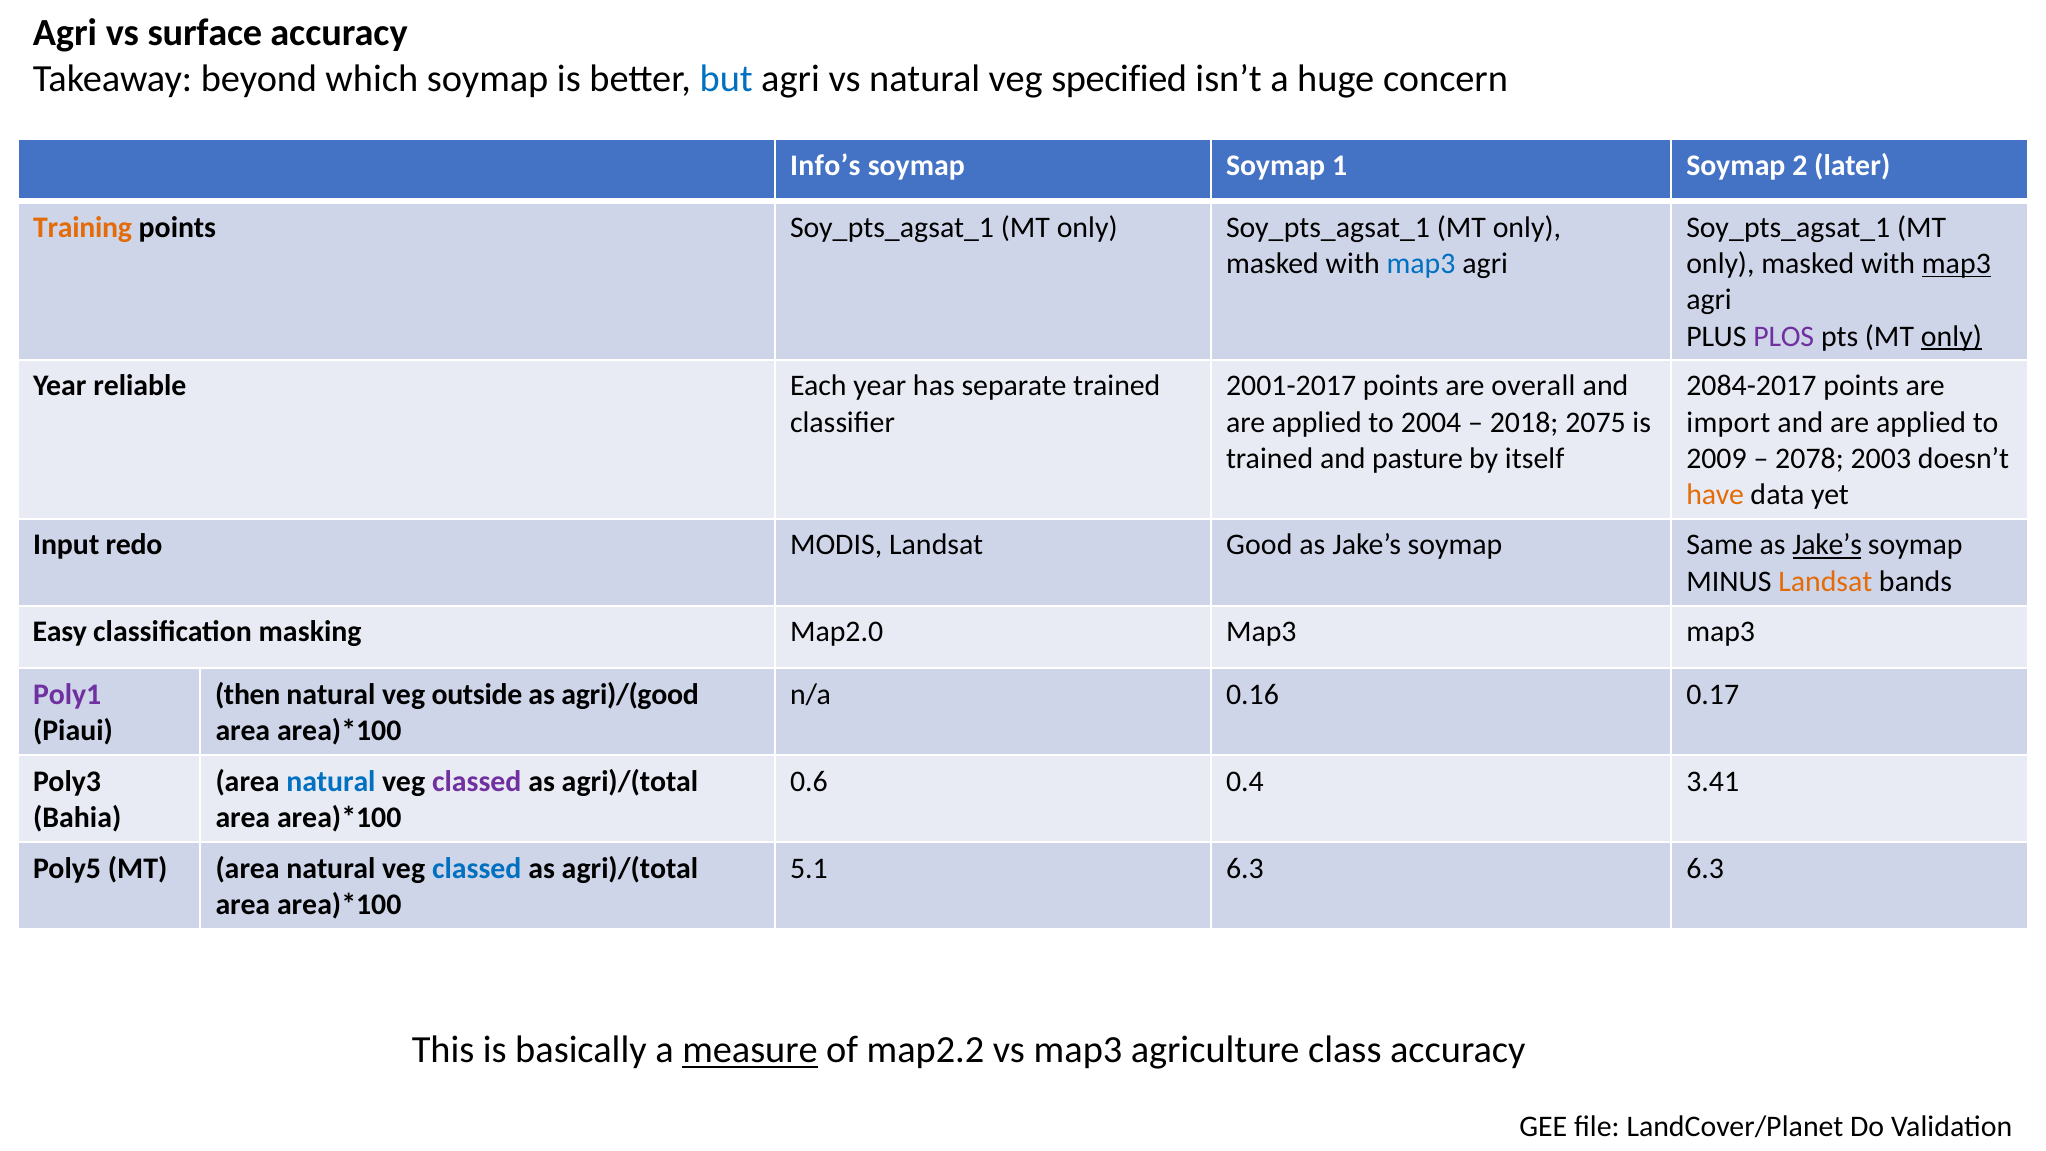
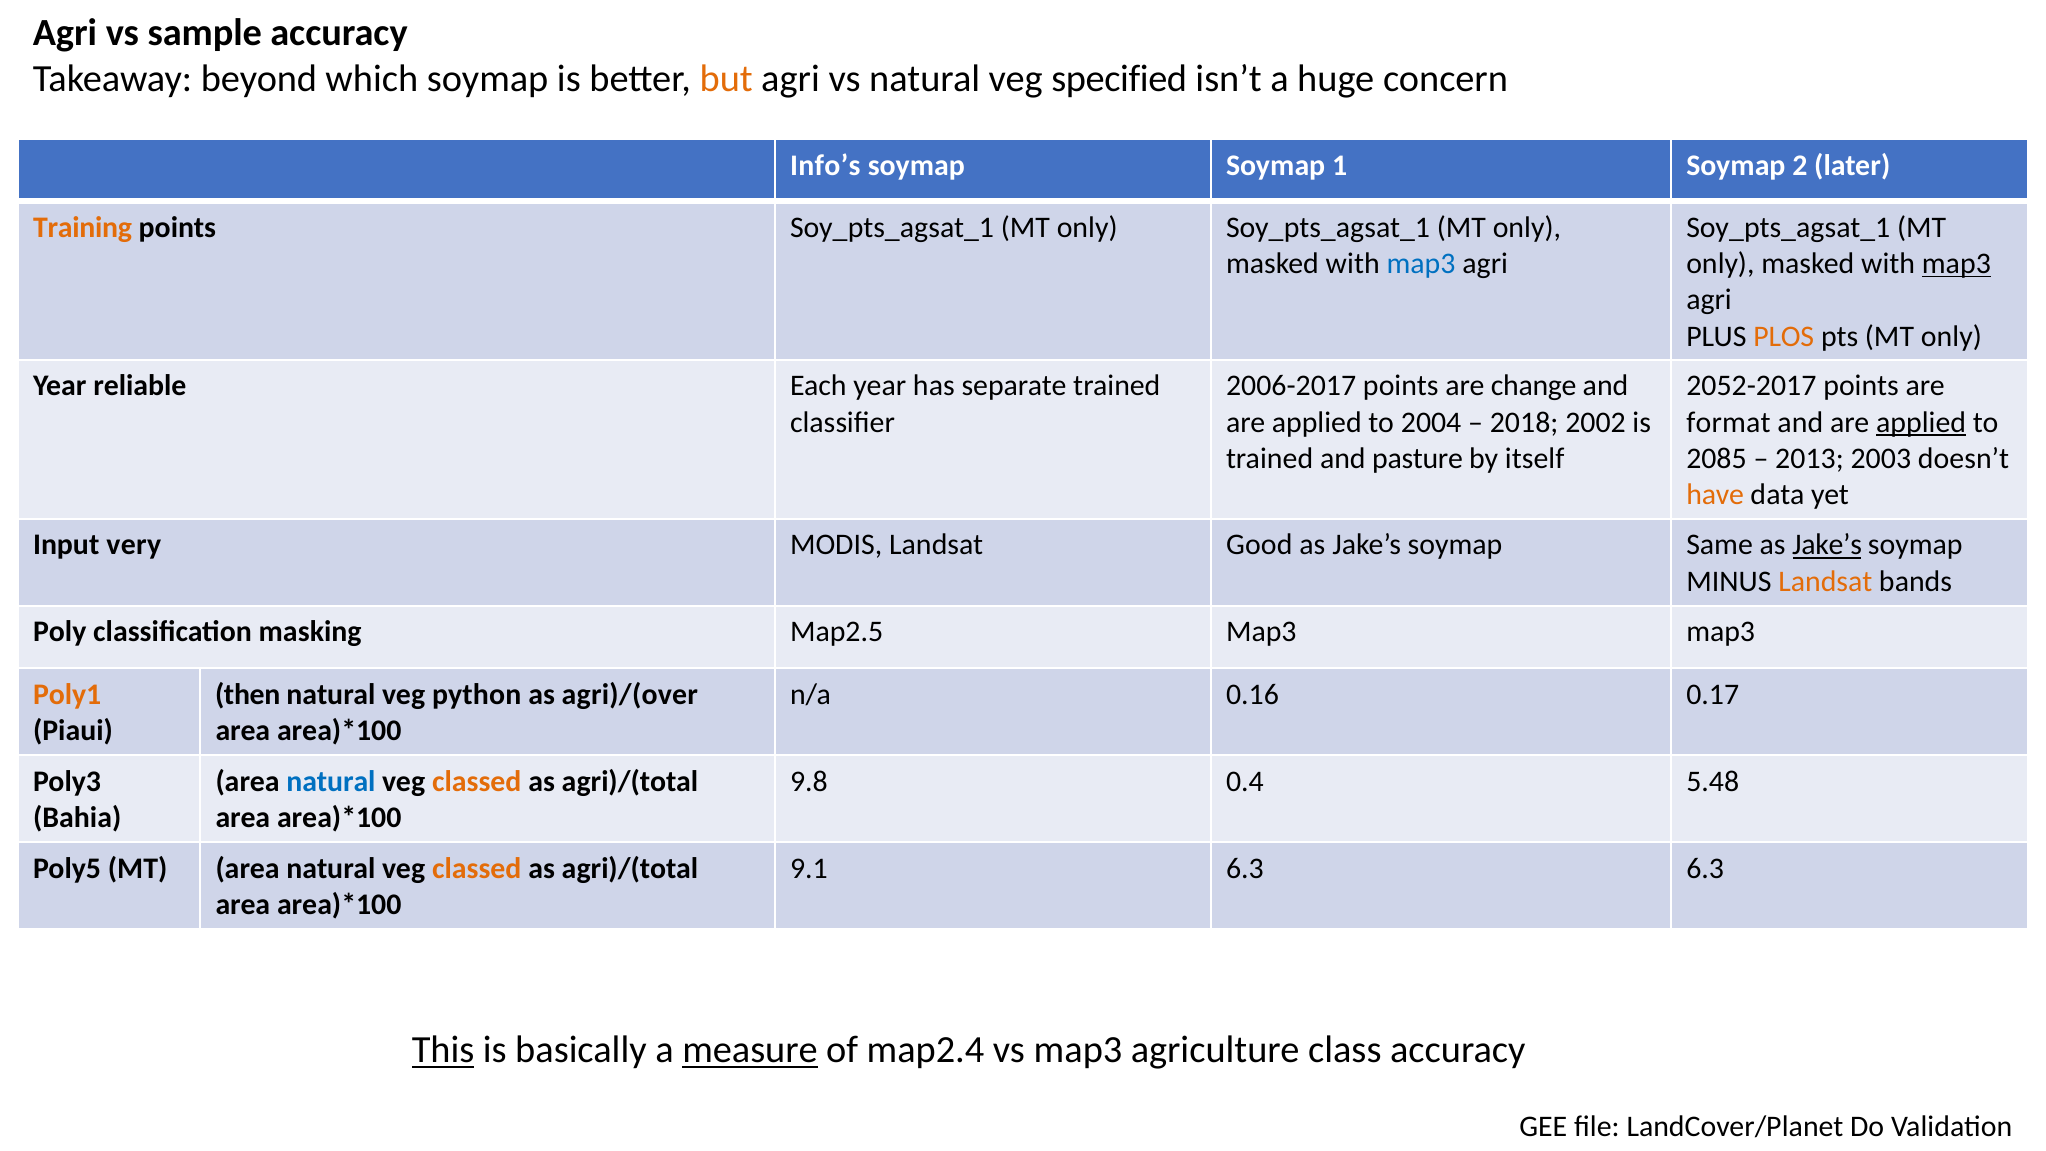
surface: surface -> sample
but colour: blue -> orange
PLOS colour: purple -> orange
only at (1951, 336) underline: present -> none
2001-2017: 2001-2017 -> 2006-2017
overall: overall -> change
2084-2017: 2084-2017 -> 2052-2017
2075: 2075 -> 2002
import: import -> format
applied at (1921, 422) underline: none -> present
2009: 2009 -> 2085
2078: 2078 -> 2013
redo: redo -> very
Easy: Easy -> Poly
Map2.0: Map2.0 -> Map2.5
Poly1 colour: purple -> orange
outside: outside -> python
agri)/(good: agri)/(good -> agri)/(over
classed at (477, 781) colour: purple -> orange
0.6: 0.6 -> 9.8
3.41: 3.41 -> 5.48
classed at (477, 868) colour: blue -> orange
5.1: 5.1 -> 9.1
This underline: none -> present
map2.2: map2.2 -> map2.4
